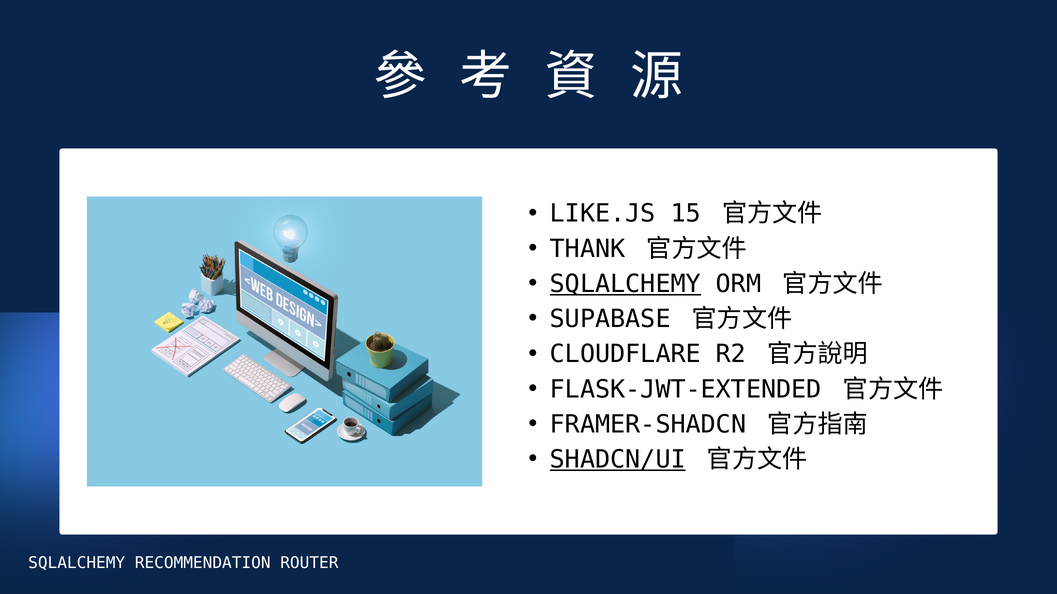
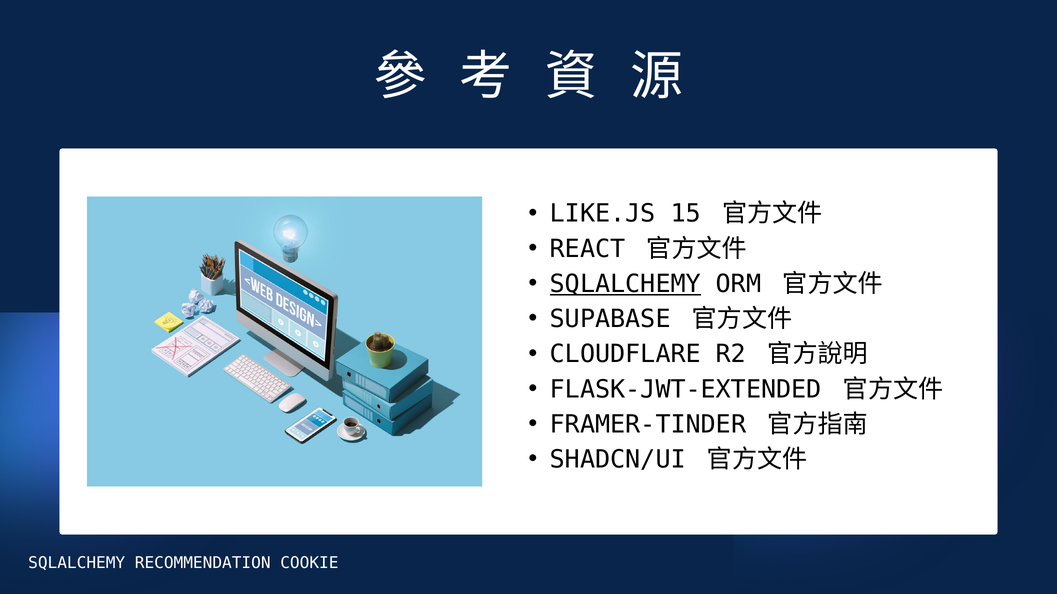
THANK: THANK -> REACT
FRAMER-SHADCN: FRAMER-SHADCN -> FRAMER-TINDER
SHADCN/UI underline: present -> none
ROUTER: ROUTER -> COOKIE
